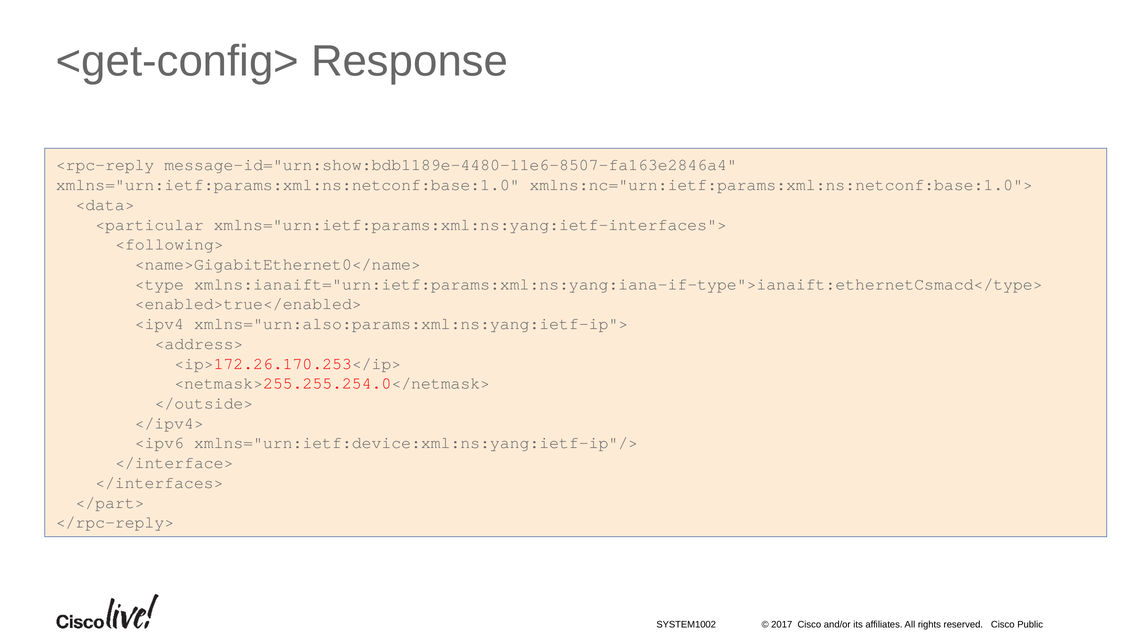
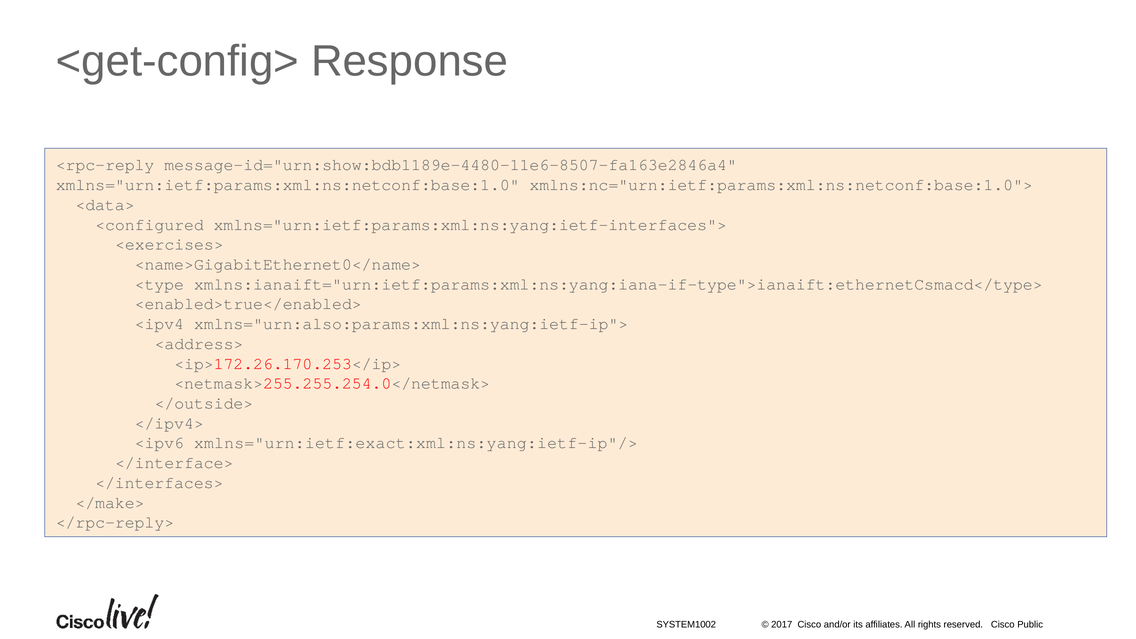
<particular: <particular -> <configured
<following>: <following> -> <exercises>
xmlns="urn:ietf:device:xml:ns:yang:ietf-ip"/>: xmlns="urn:ietf:device:xml:ns:yang:ietf-ip"/> -> xmlns="urn:ietf:exact:xml:ns:yang:ietf-ip"/>
</part>: </part> -> </make>
